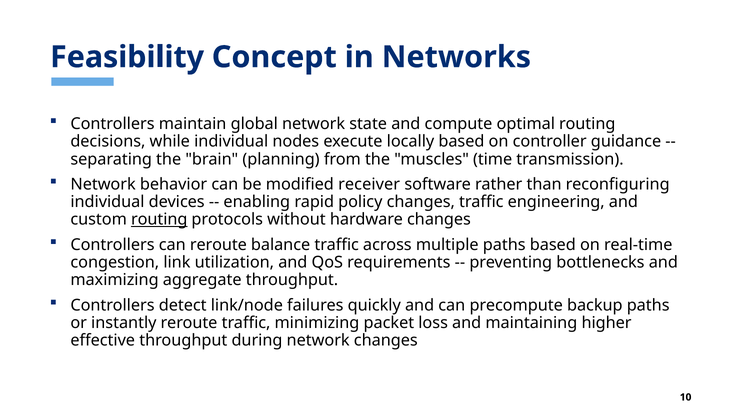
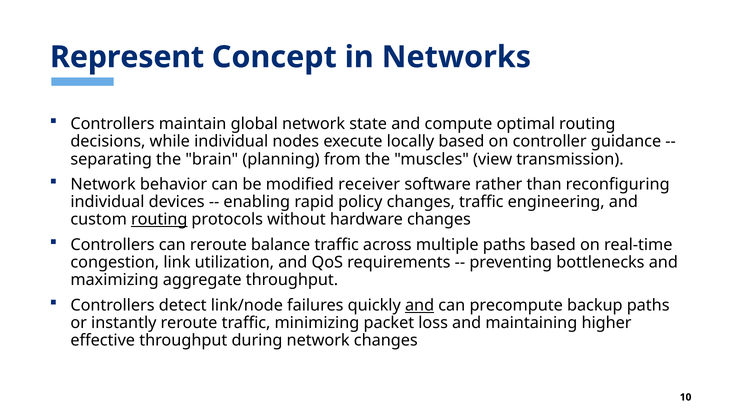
Feasibility: Feasibility -> Represent
time: time -> view
and at (420, 305) underline: none -> present
